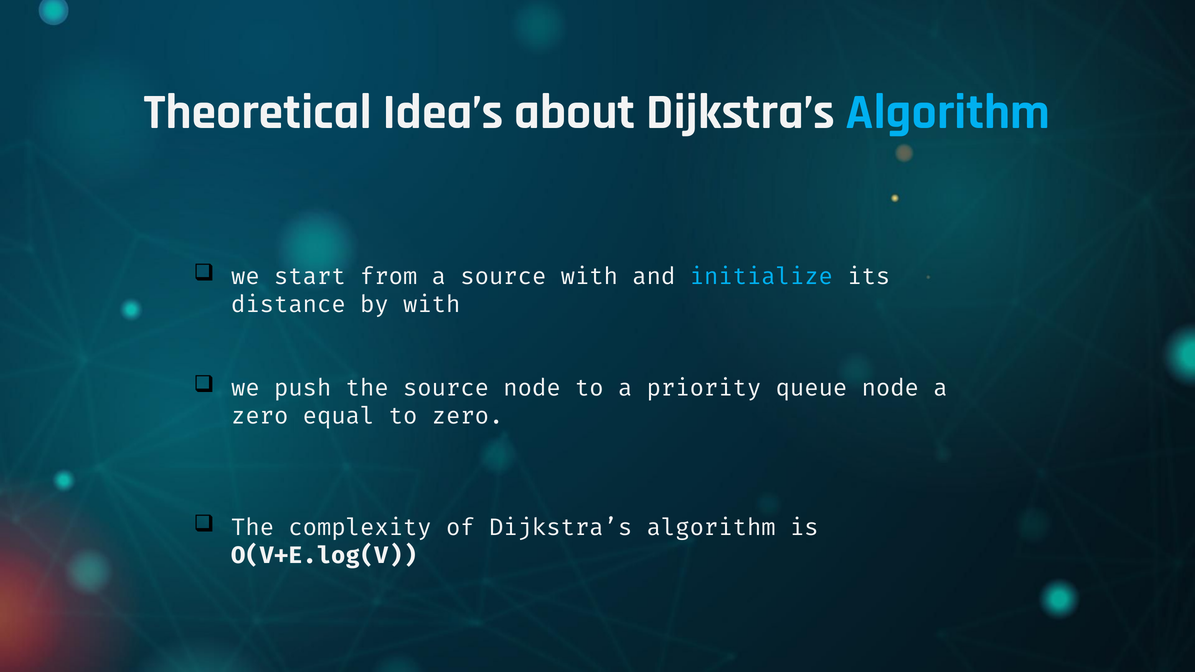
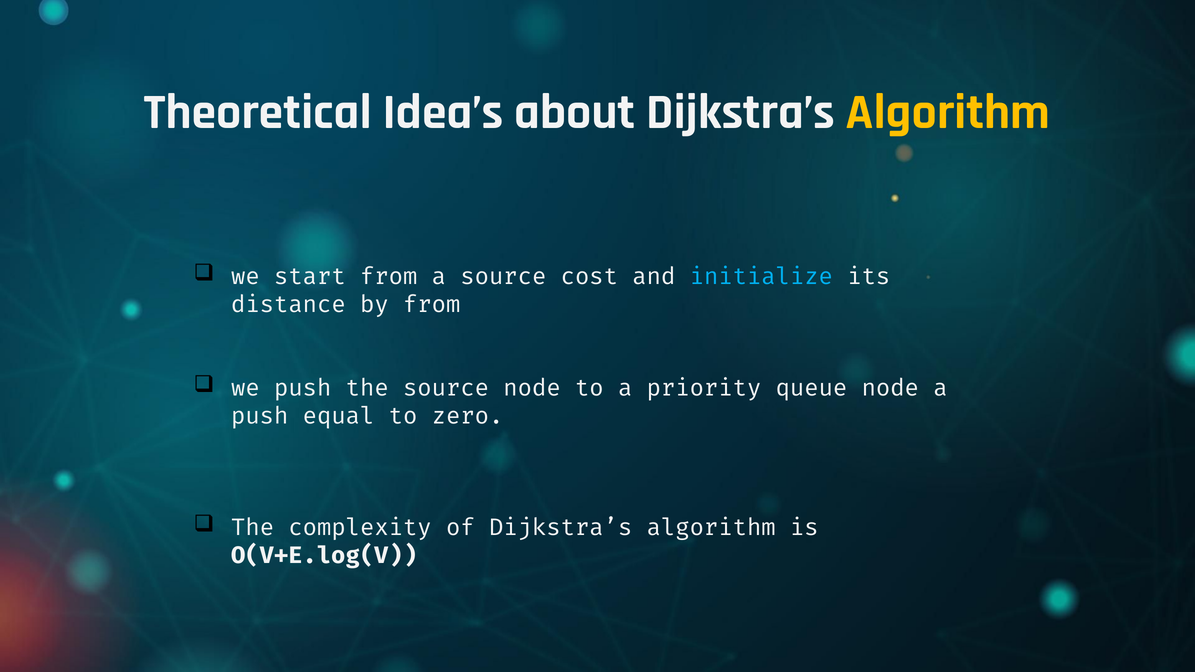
Algorithm at (948, 112) colour: light blue -> yellow
source with: with -> cost
by with: with -> from
zero at (260, 416): zero -> push
